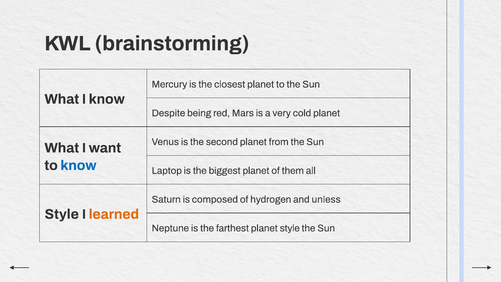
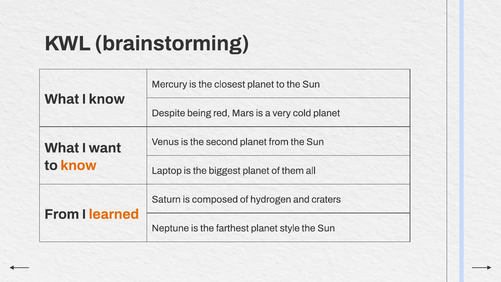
know at (78, 165) colour: blue -> orange
unless: unless -> craters
Style at (62, 214): Style -> From
